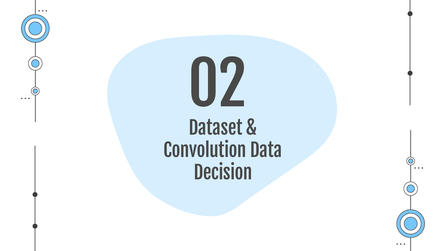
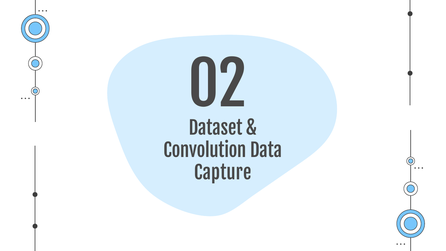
Decision: Decision -> Capture
